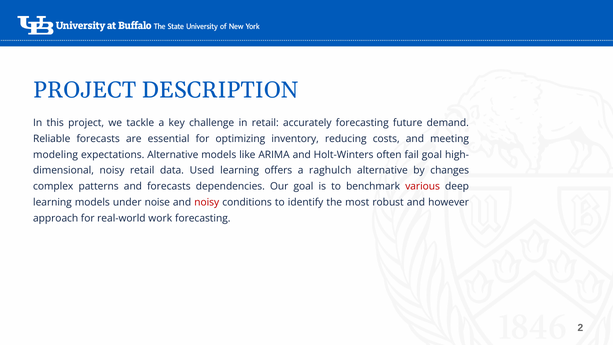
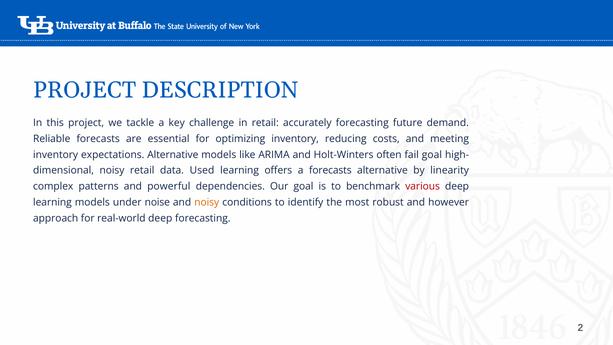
modeling at (56, 155): modeling -> inventory
a raghulch: raghulch -> forecasts
changes: changes -> linearity
and forecasts: forecasts -> powerful
noisy at (207, 202) colour: red -> orange
real-world work: work -> deep
